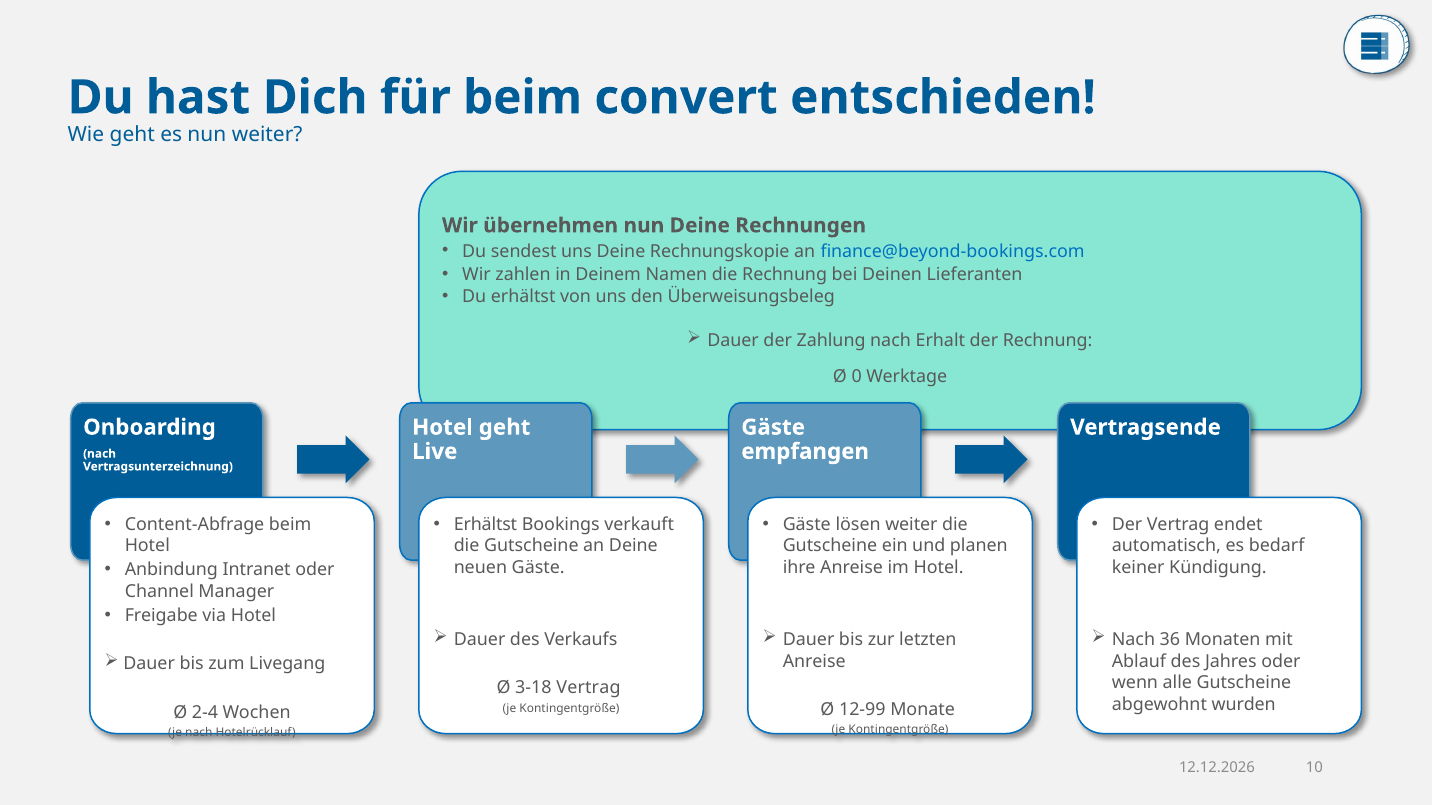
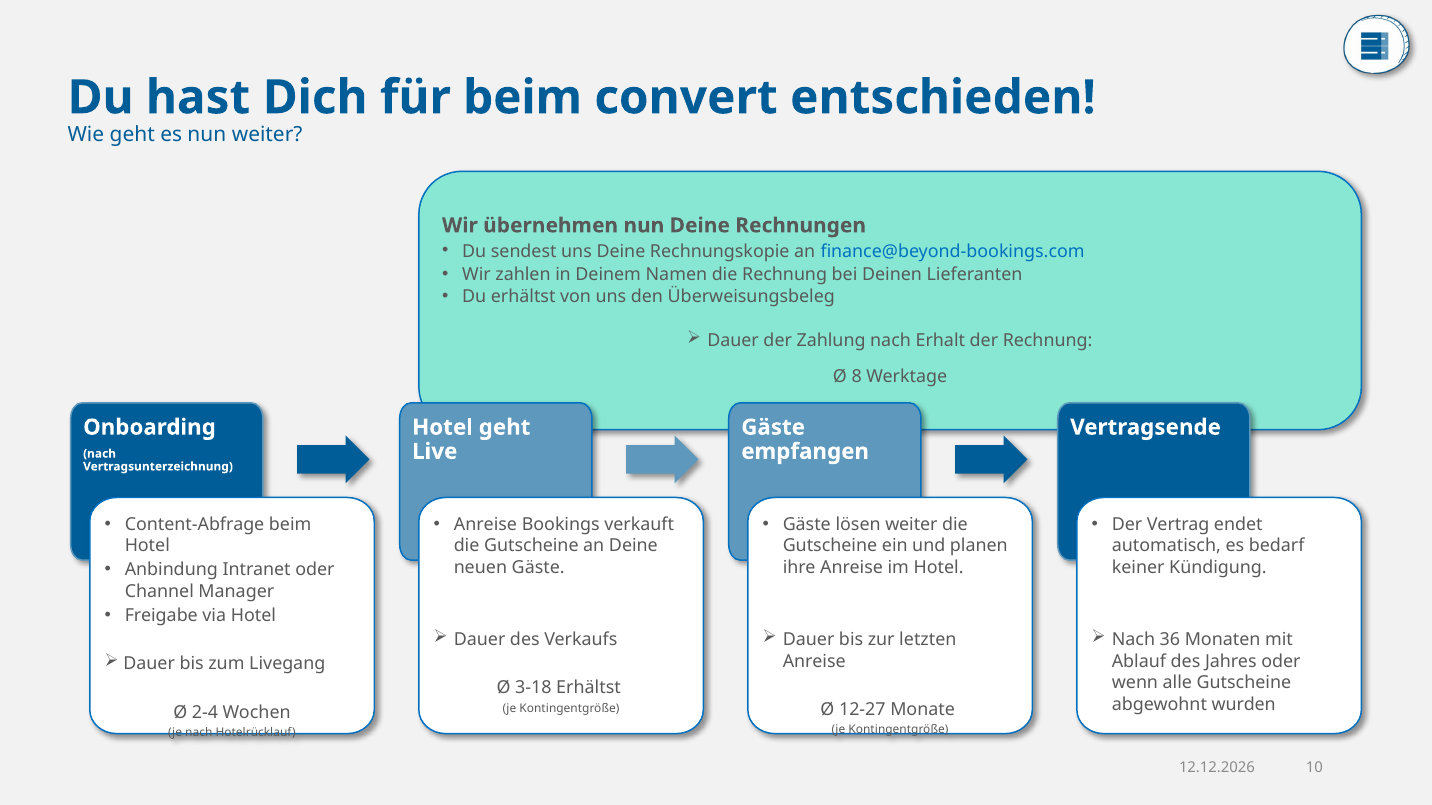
0: 0 -> 8
Erhältst at (486, 525): Erhältst -> Anreise
3-18 Vertrag: Vertrag -> Erhältst
12-99: 12-99 -> 12-27
